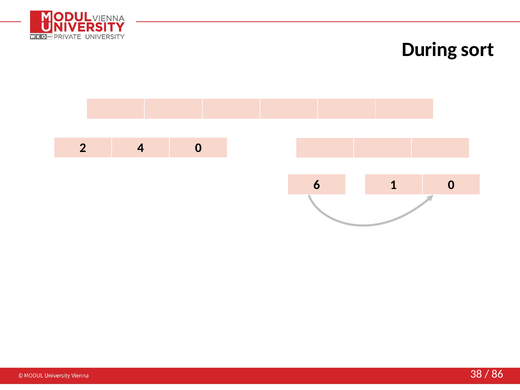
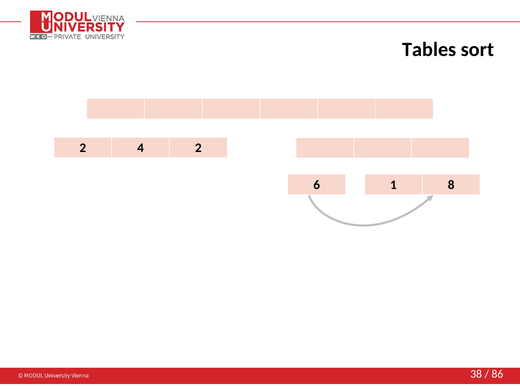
During: During -> Tables
4 0: 0 -> 2
1 0: 0 -> 8
